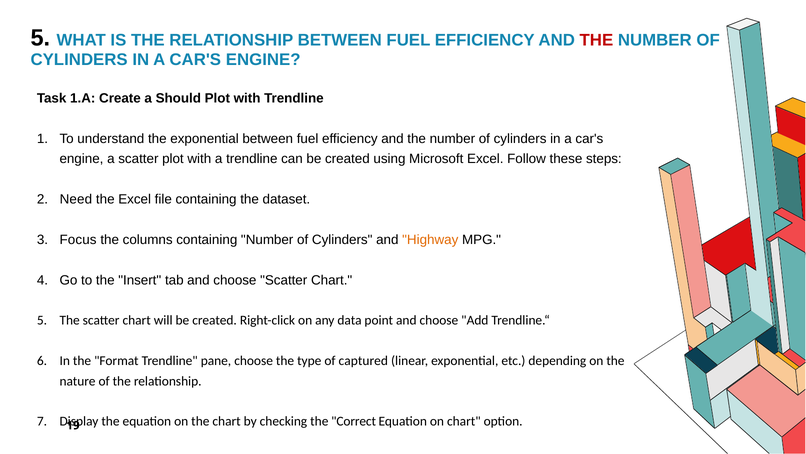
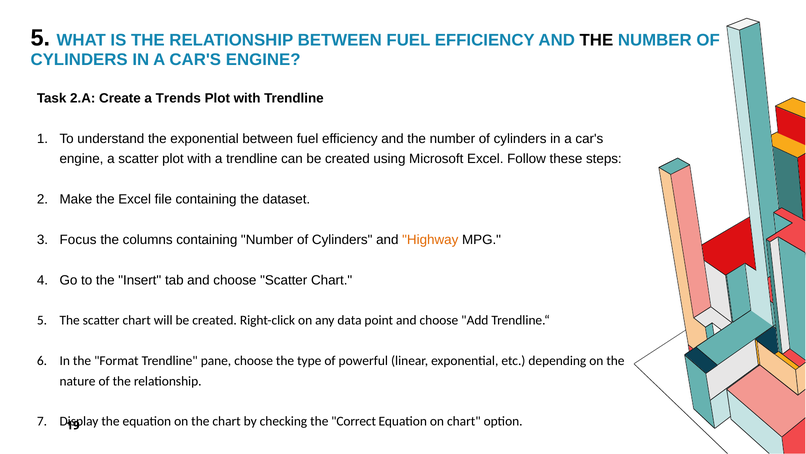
THE at (596, 40) colour: red -> black
1.A: 1.A -> 2.A
Should: Should -> Trends
Need: Need -> Make
captured: captured -> powerful
